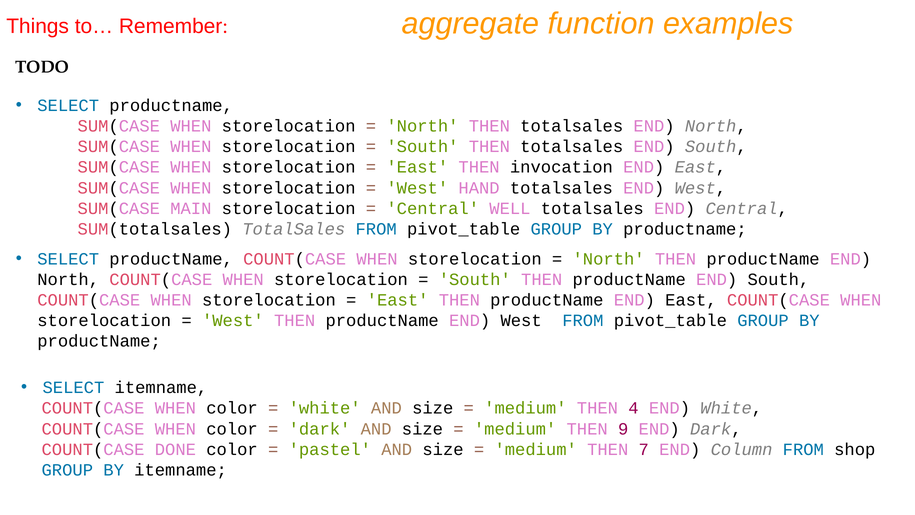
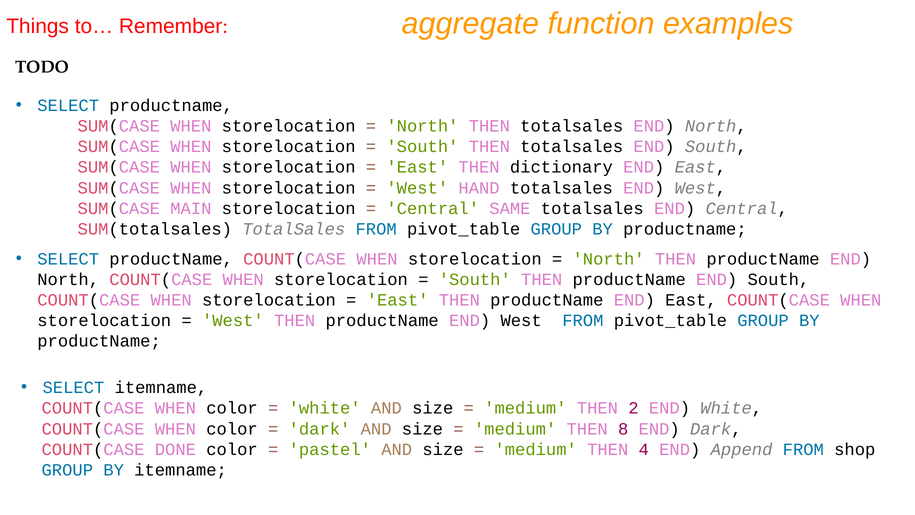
invocation: invocation -> dictionary
WELL: WELL -> SAME
4: 4 -> 2
9: 9 -> 8
7: 7 -> 4
Column: Column -> Append
